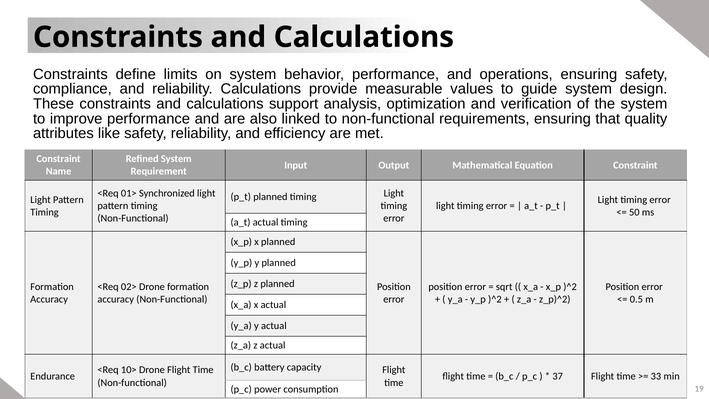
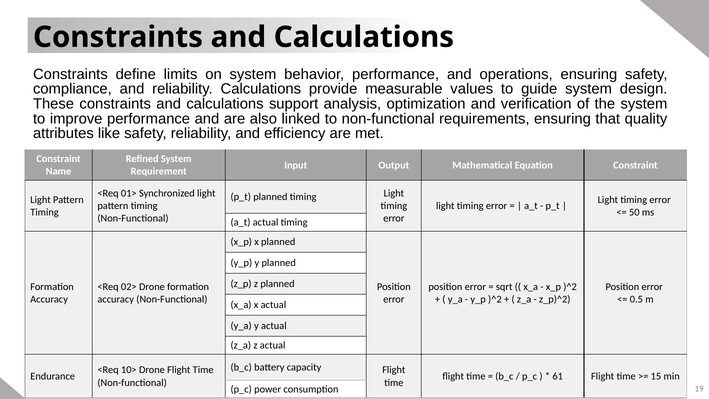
37: 37 -> 61
33: 33 -> 15
